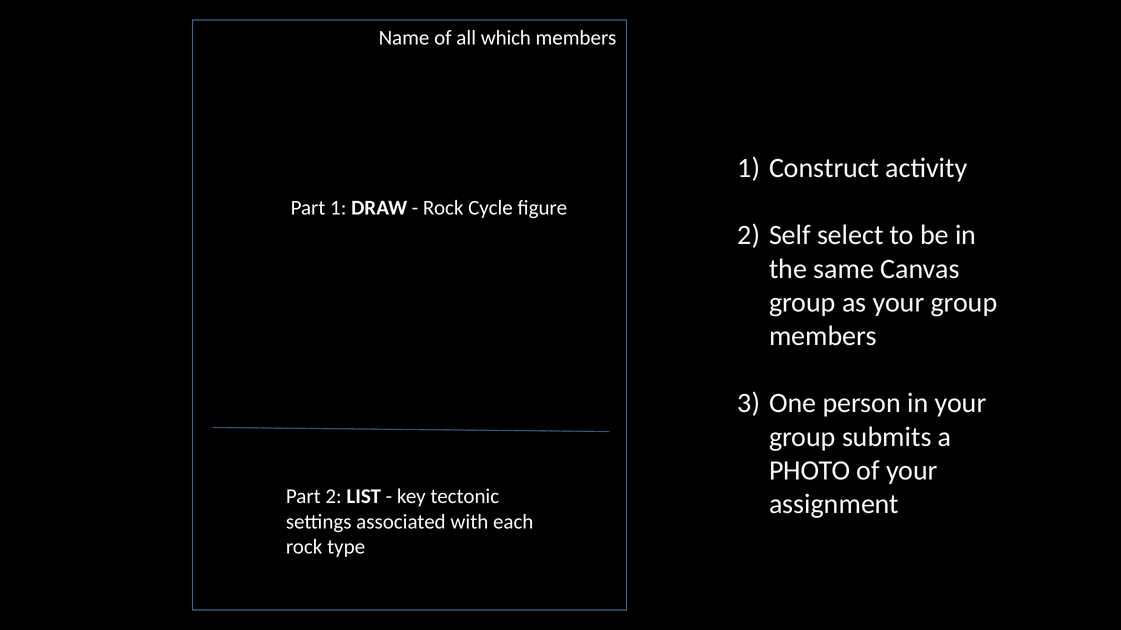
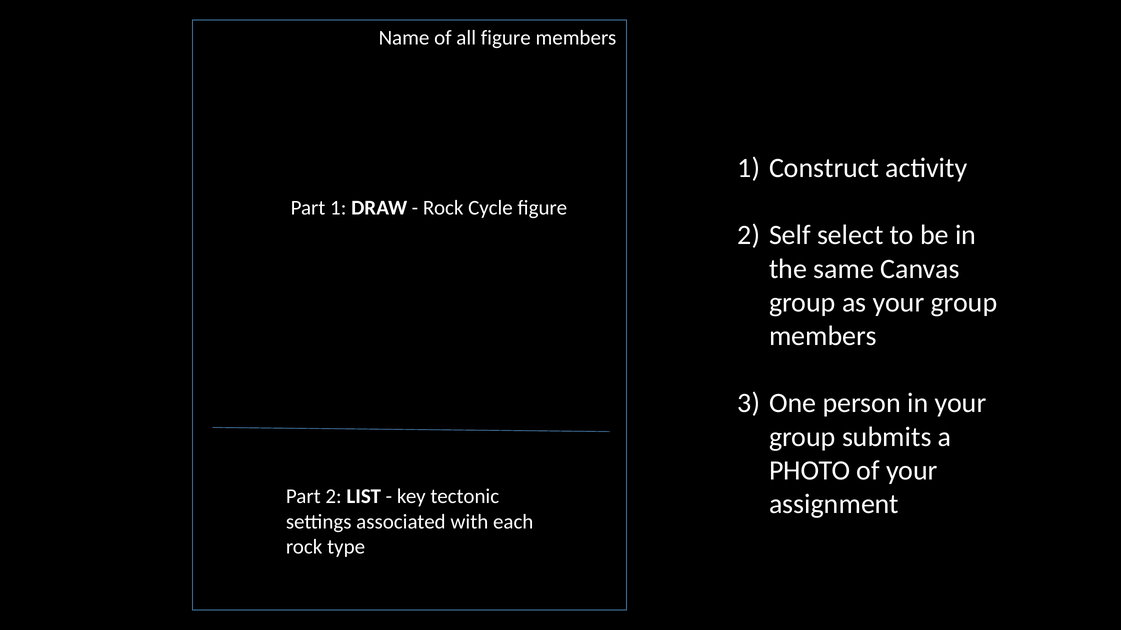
all which: which -> figure
